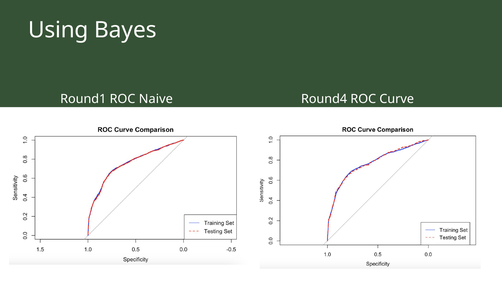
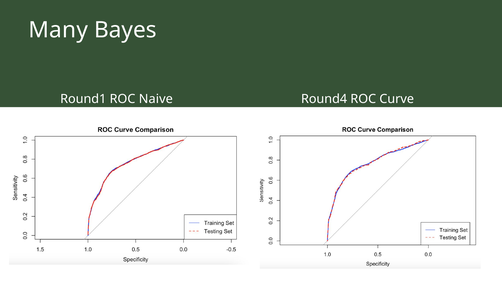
Using: Using -> Many
